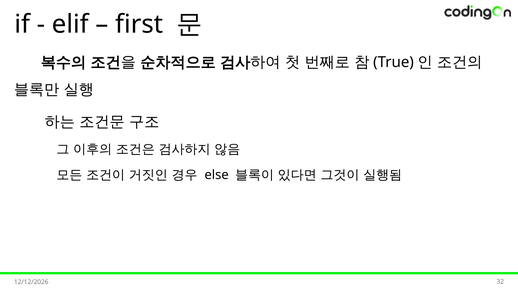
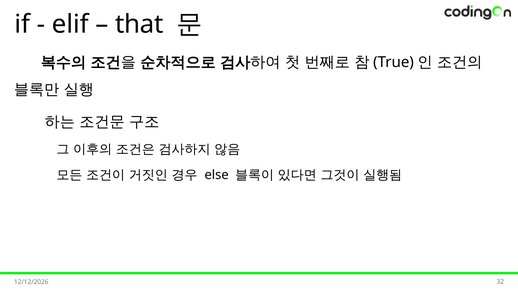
first: first -> that
